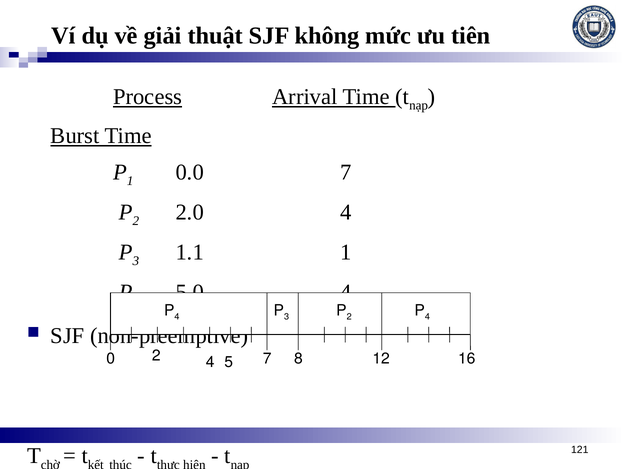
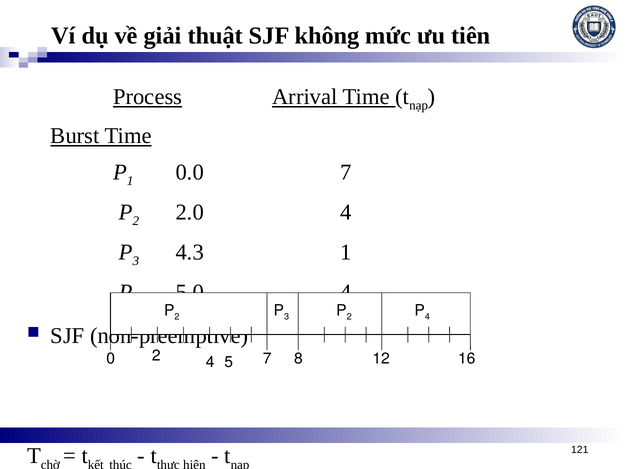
1.1: 1.1 -> 4.3
4 at (177, 317): 4 -> 2
